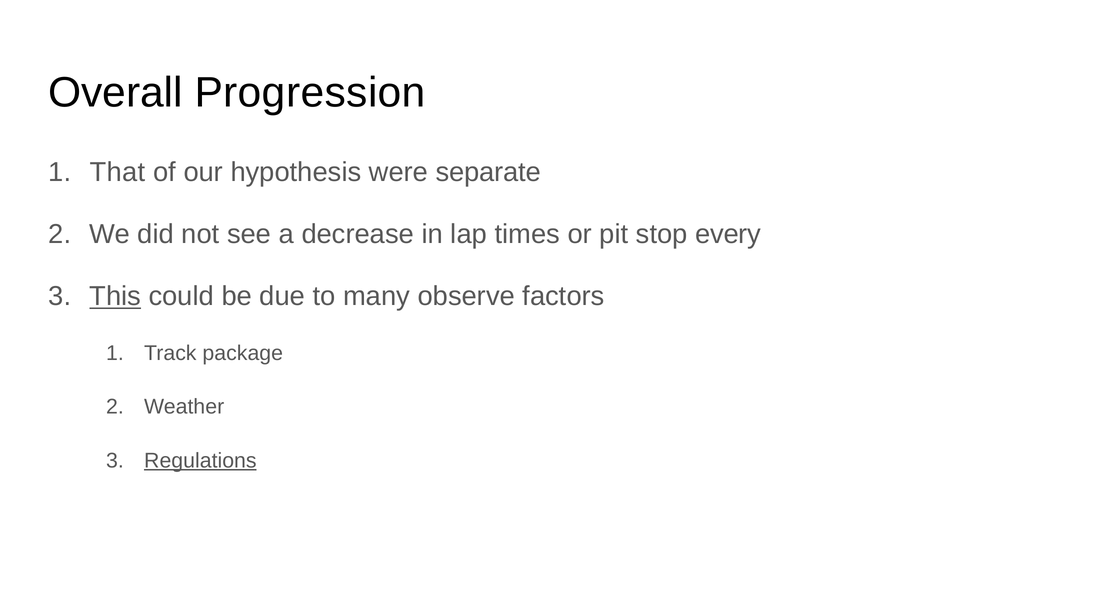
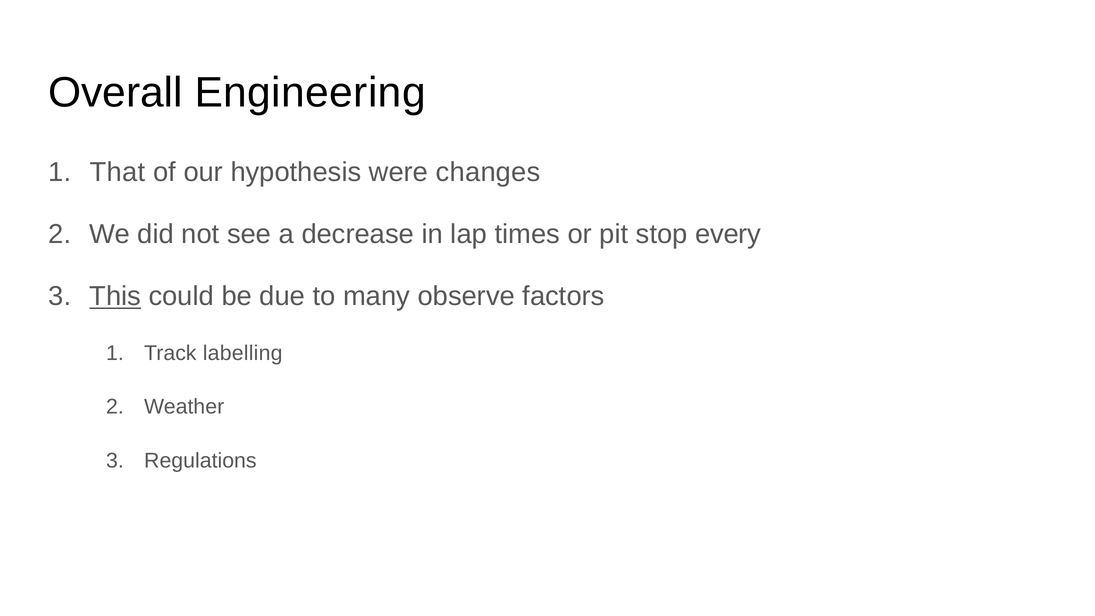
Progression: Progression -> Engineering
separate: separate -> changes
package: package -> labelling
Regulations underline: present -> none
